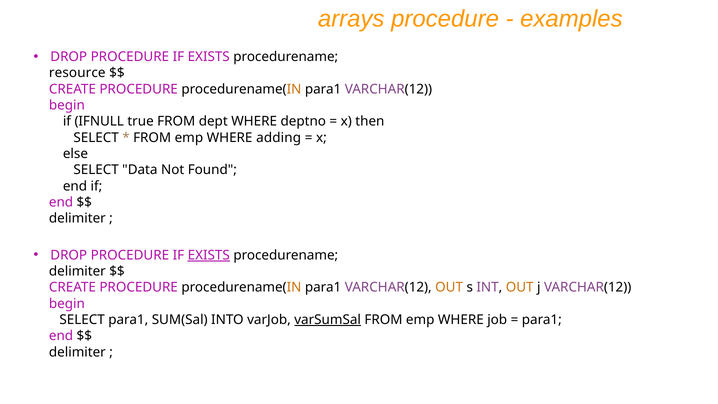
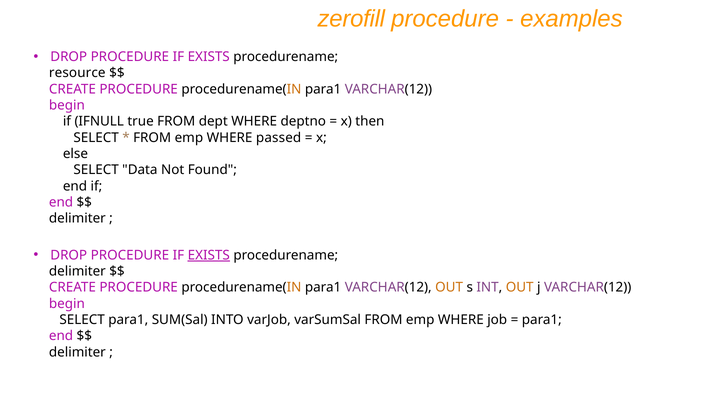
arrays: arrays -> zerofill
adding: adding -> passed
varSumSal underline: present -> none
